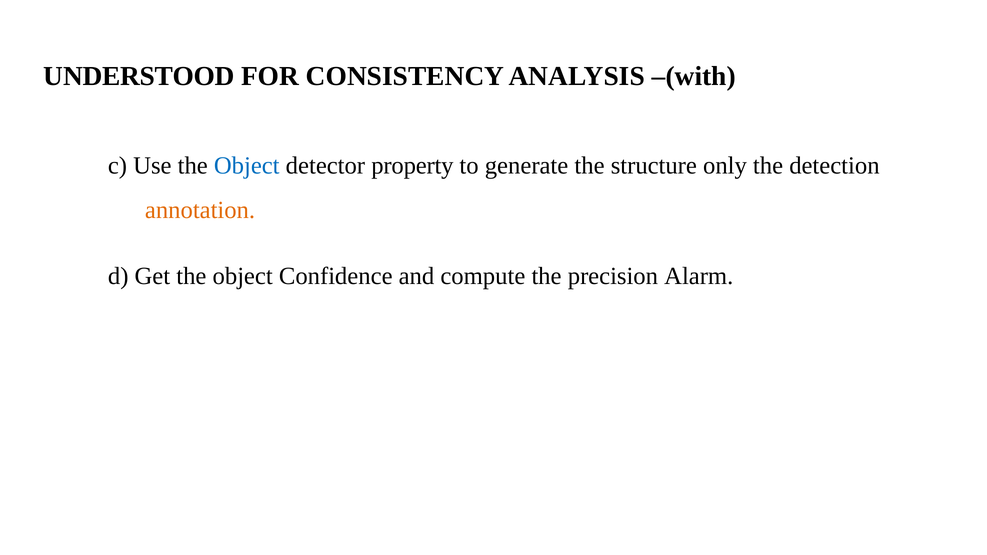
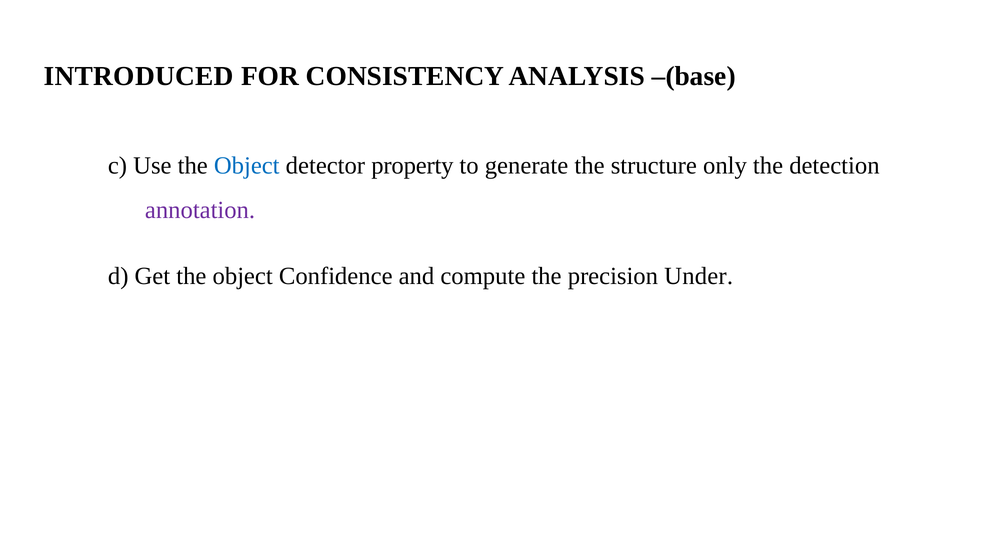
UNDERSTOOD: UNDERSTOOD -> INTRODUCED
–(with: –(with -> –(base
annotation colour: orange -> purple
Alarm: Alarm -> Under
